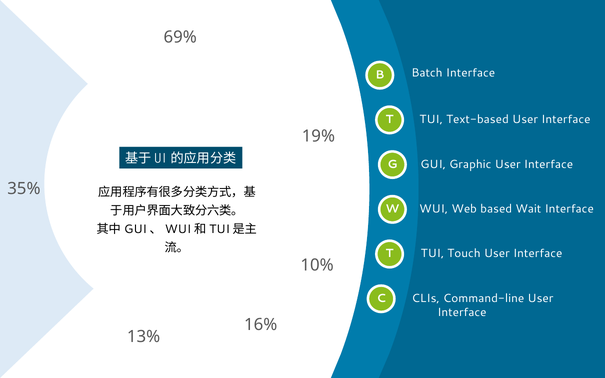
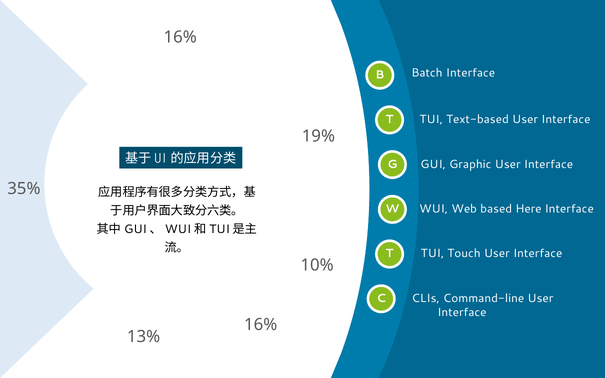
69% at (180, 37): 69% -> 16%
Wait: Wait -> Here
